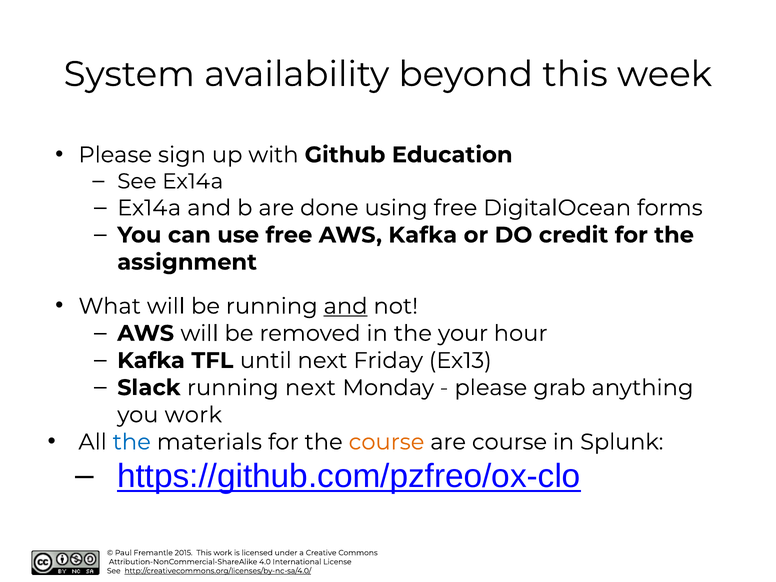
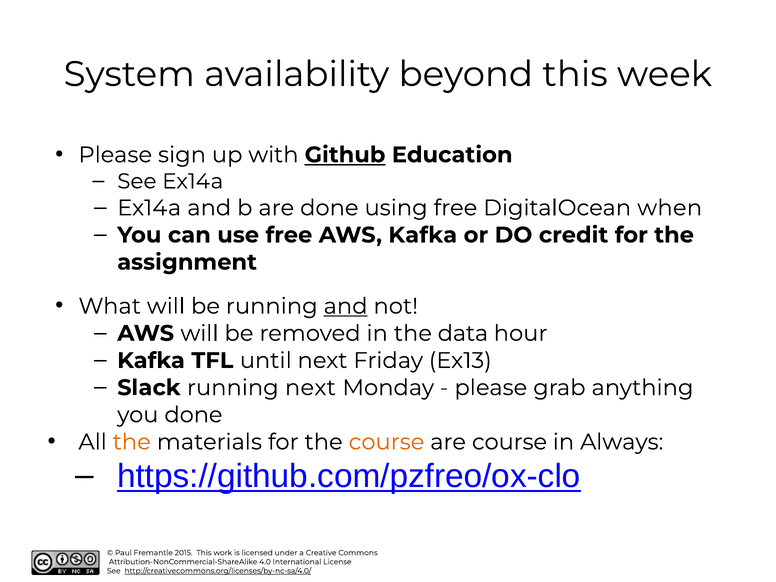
Github underline: none -> present
forms: forms -> when
your: your -> data
you work: work -> done
the at (132, 442) colour: blue -> orange
Splunk: Splunk -> Always
